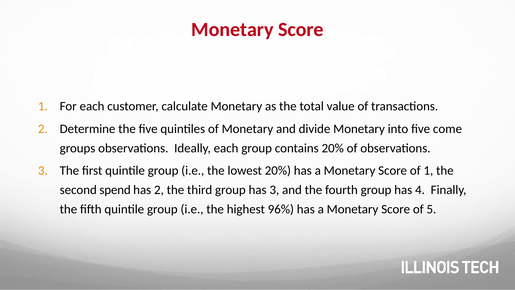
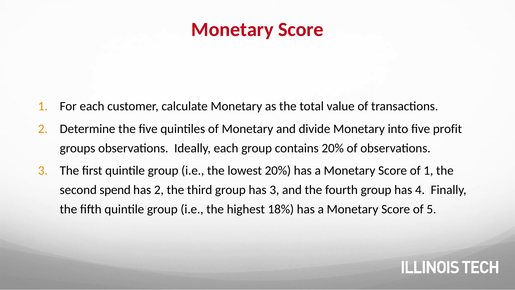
come: come -> profit
96%: 96% -> 18%
